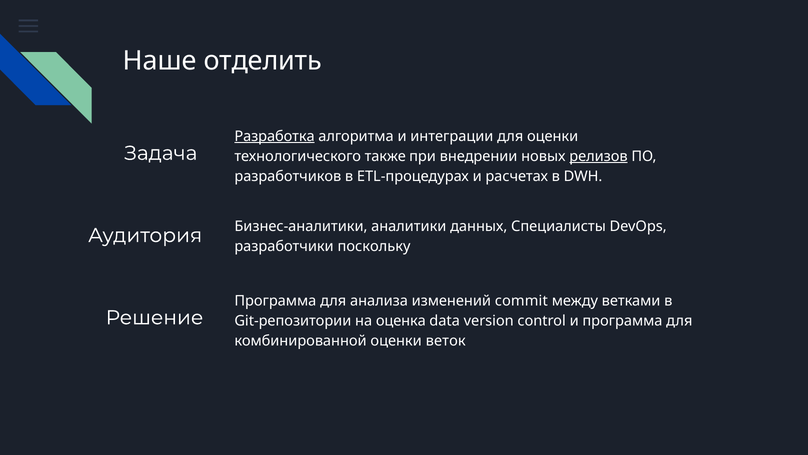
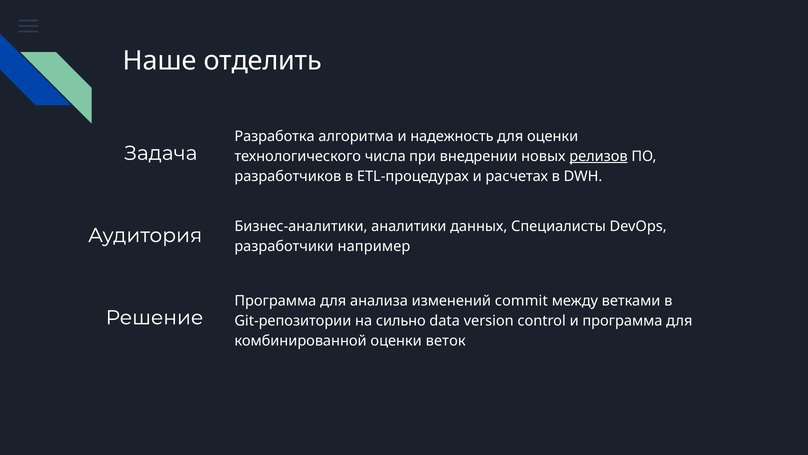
Разработка underline: present -> none
интеграции: интеграции -> надежность
также: также -> числа
поскольку: поскольку -> например
оценка: оценка -> сильно
